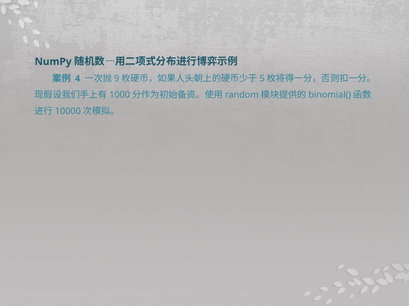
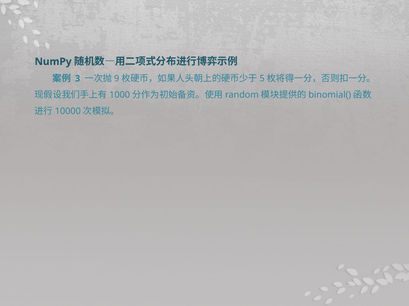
4: 4 -> 3
